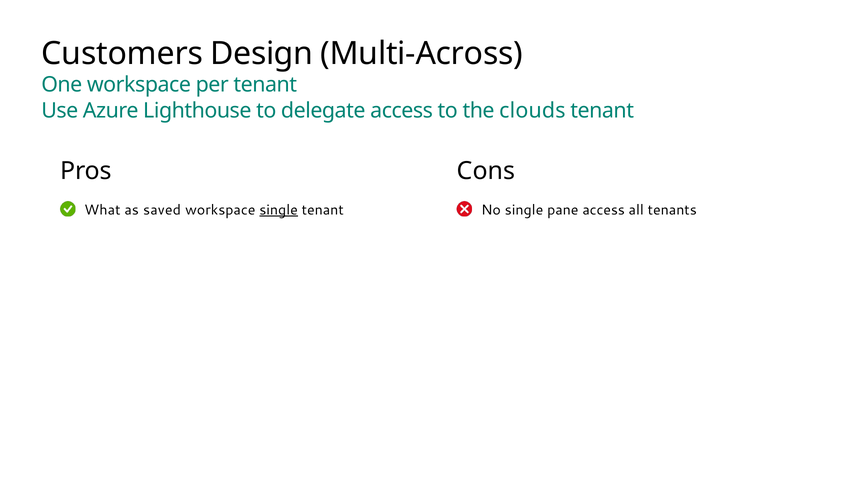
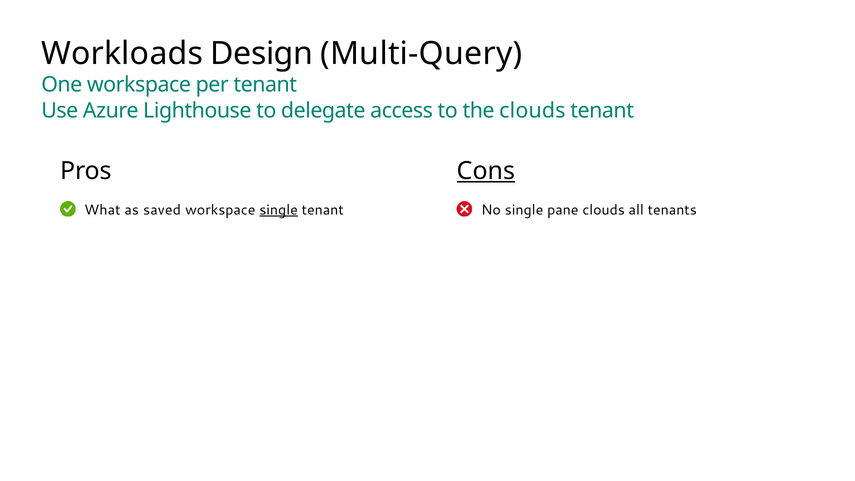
Customers: Customers -> Workloads
Multi-Across: Multi-Across -> Multi-Query
Cons underline: none -> present
pane access: access -> clouds
